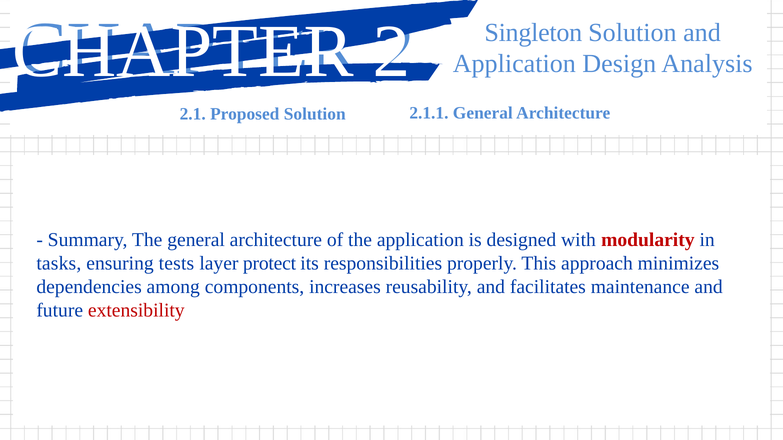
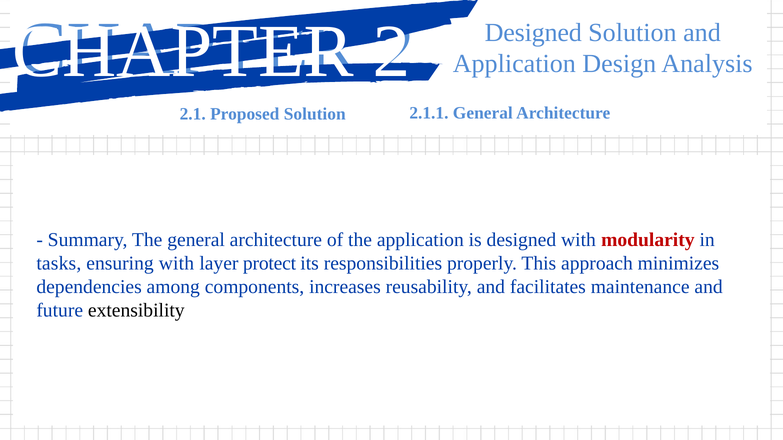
Singleton at (533, 33): Singleton -> Designed
ensuring tests: tests -> with
extensibility colour: red -> black
